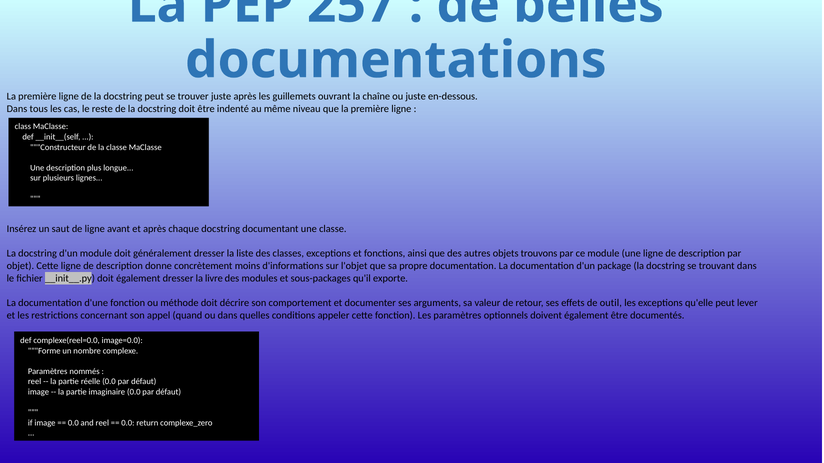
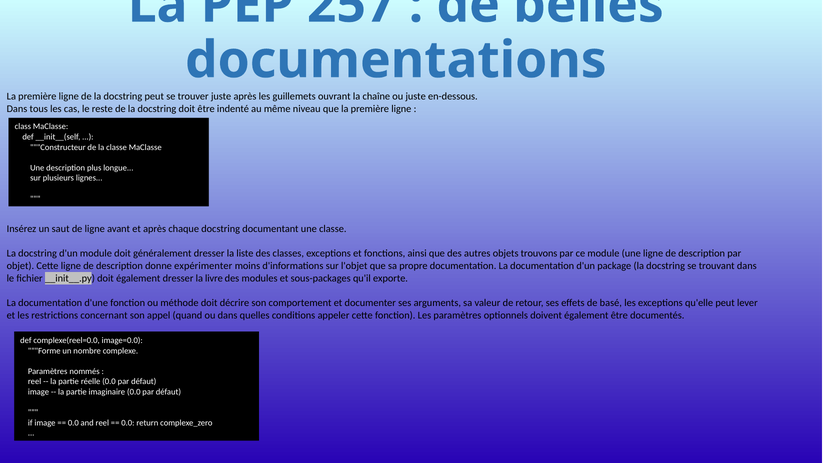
concrètement: concrètement -> expérimenter
outil: outil -> basé
